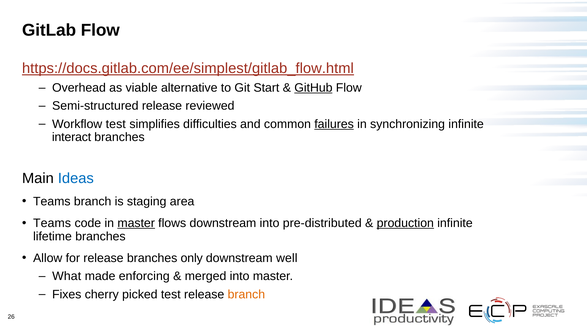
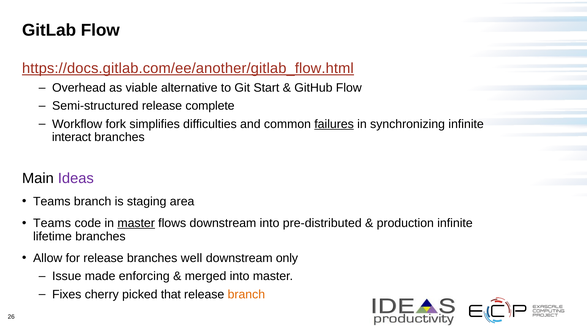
https://docs.gitlab.com/ee/simplest/gitlab_flow.html: https://docs.gitlab.com/ee/simplest/gitlab_flow.html -> https://docs.gitlab.com/ee/another/gitlab_flow.html
GitHub underline: present -> none
reviewed: reviewed -> complete
Workflow test: test -> fork
Ideas colour: blue -> purple
production underline: present -> none
only: only -> well
well: well -> only
What: What -> Issue
picked test: test -> that
